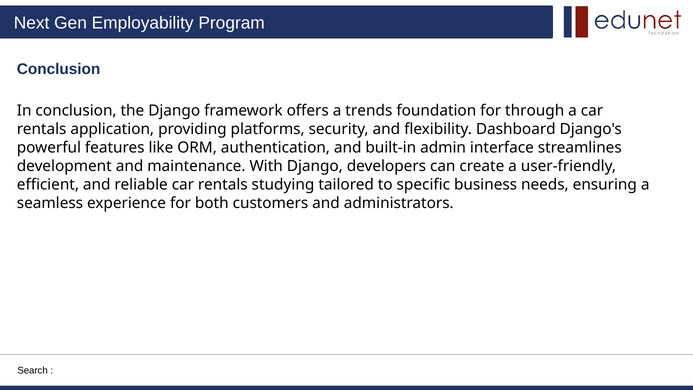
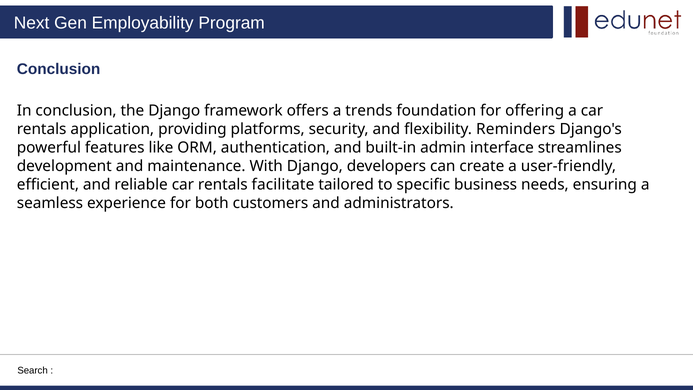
through: through -> offering
Dashboard: Dashboard -> Reminders
studying: studying -> facilitate
